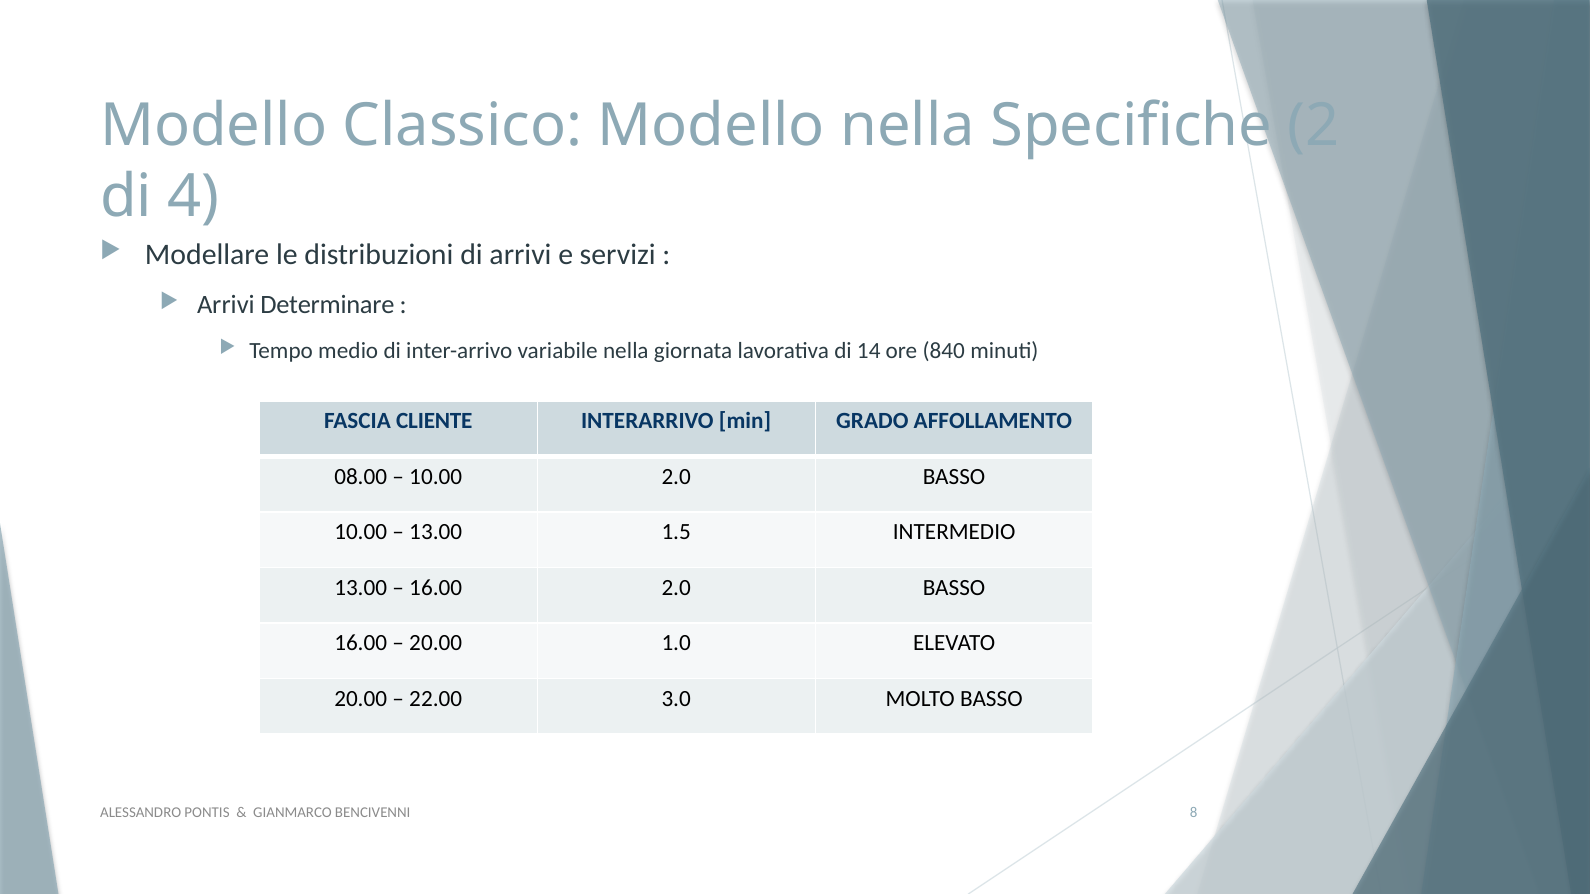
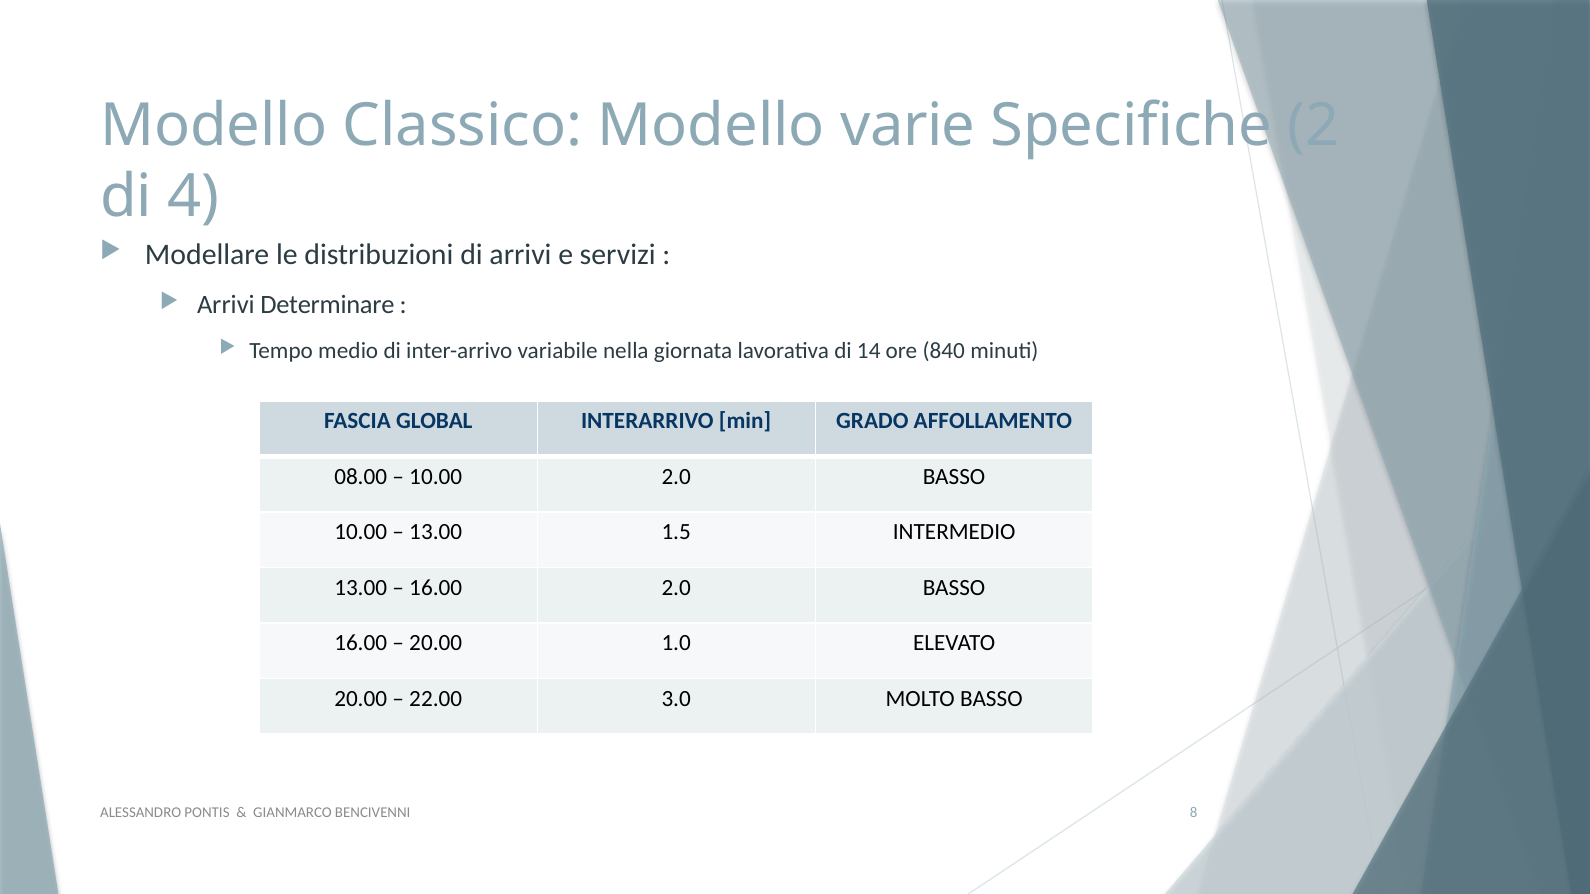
Modello nella: nella -> varie
CLIENTE: CLIENTE -> GLOBAL
